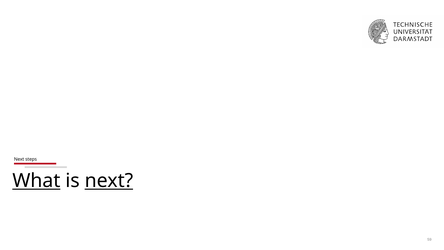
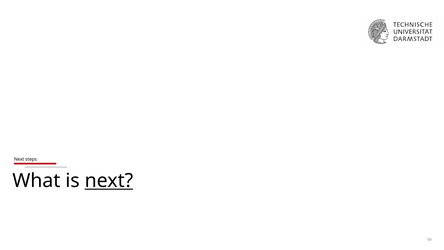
What underline: present -> none
